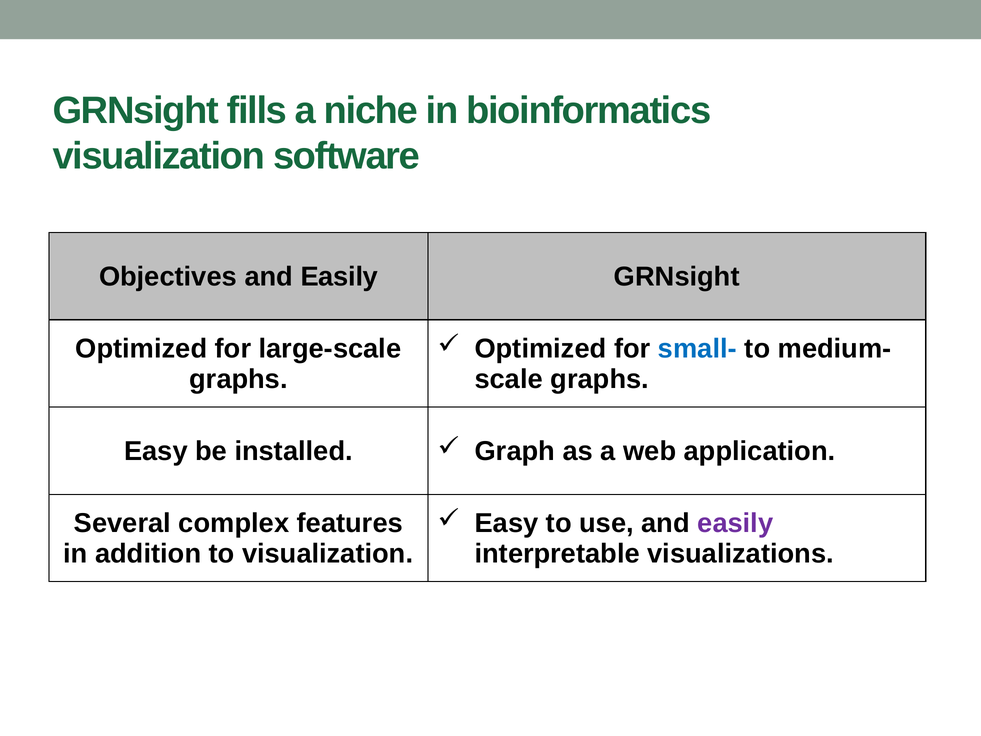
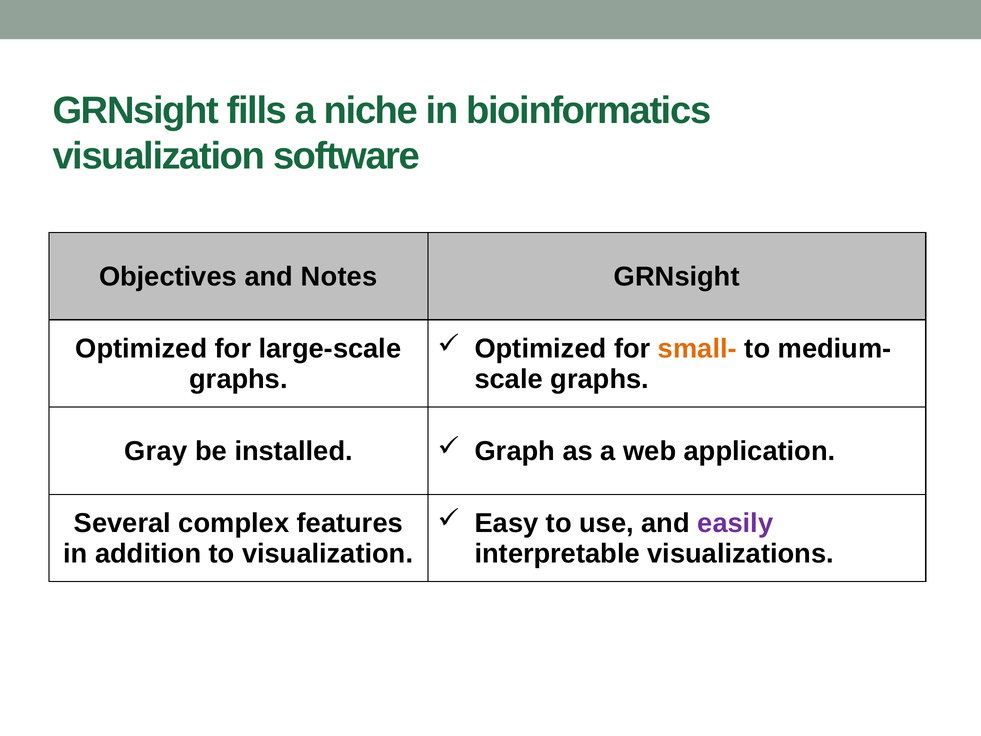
Easily at (339, 276): Easily -> Notes
small- colour: blue -> orange
Easy at (156, 451): Easy -> Gray
